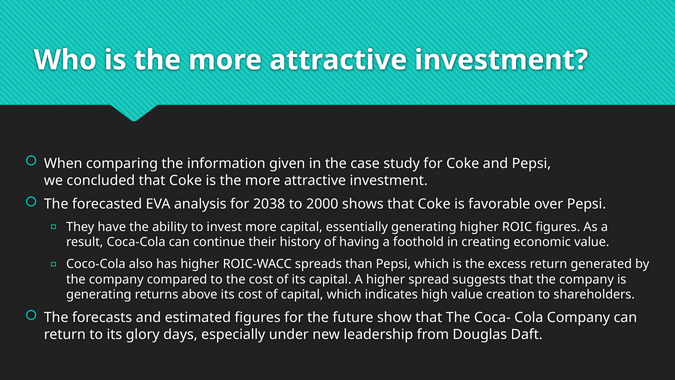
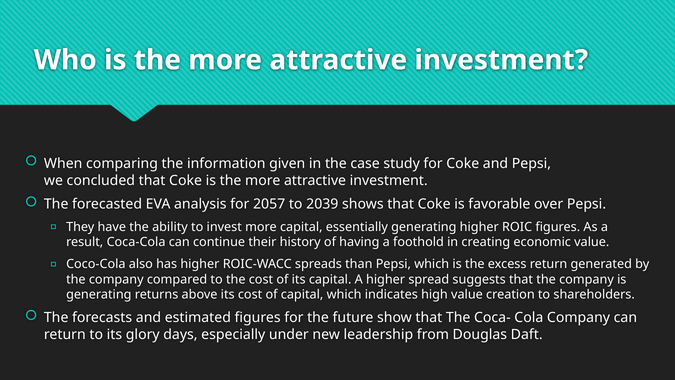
2038: 2038 -> 2057
2000: 2000 -> 2039
